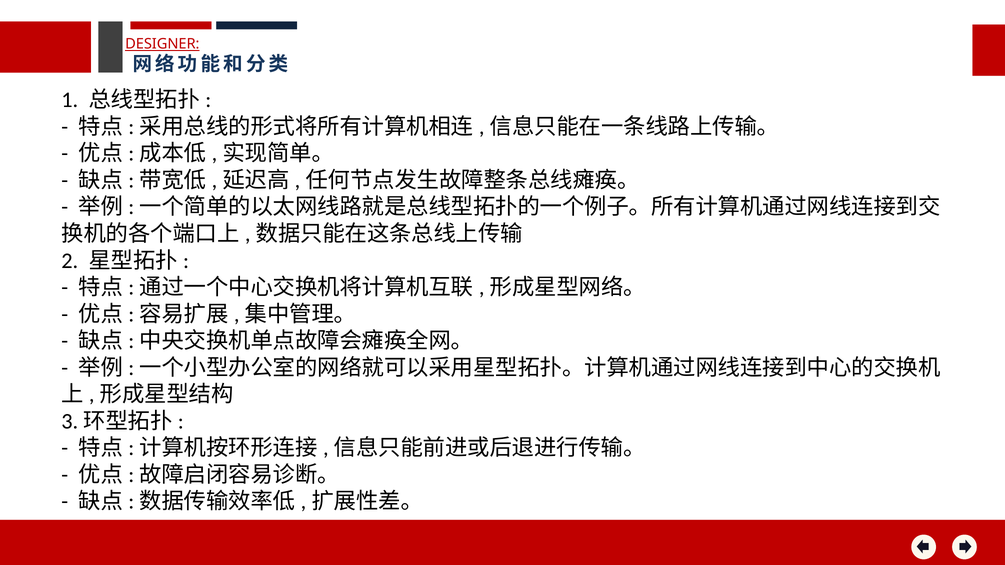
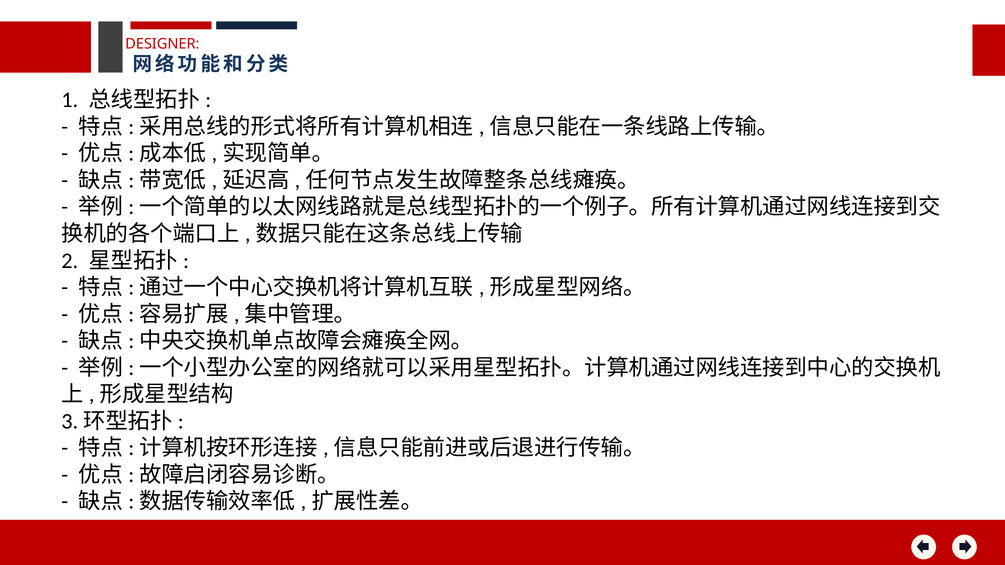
DESIGNER underline: present -> none
